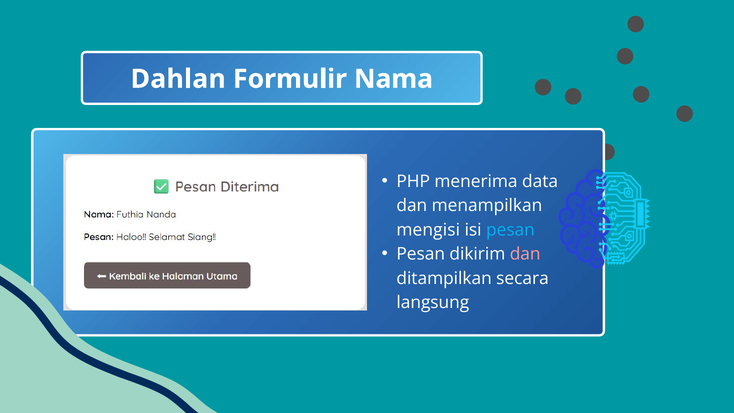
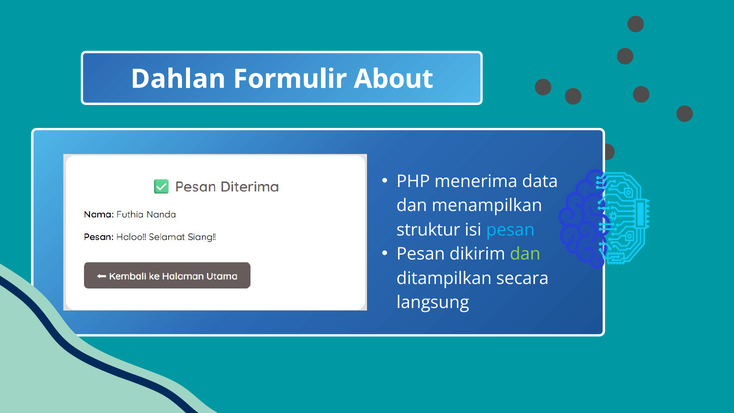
Nama: Nama -> About
mengisi: mengisi -> struktur
dan at (525, 254) colour: pink -> light green
